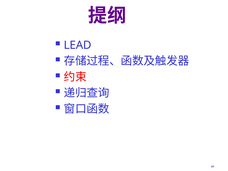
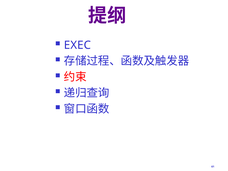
LEAD: LEAD -> EXEC
